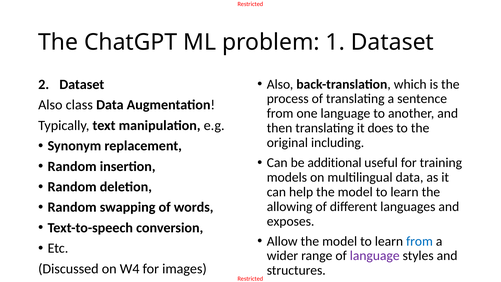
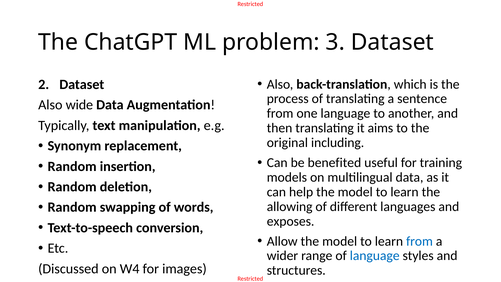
1: 1 -> 3
class: class -> wide
does: does -> aims
additional: additional -> benefited
language at (375, 256) colour: purple -> blue
